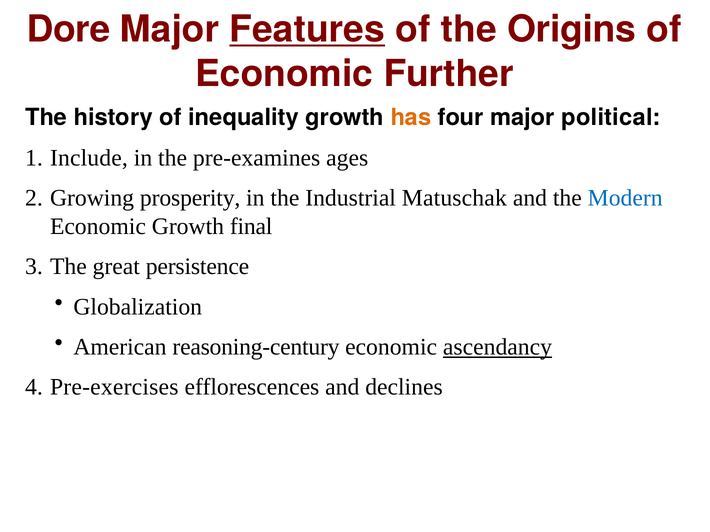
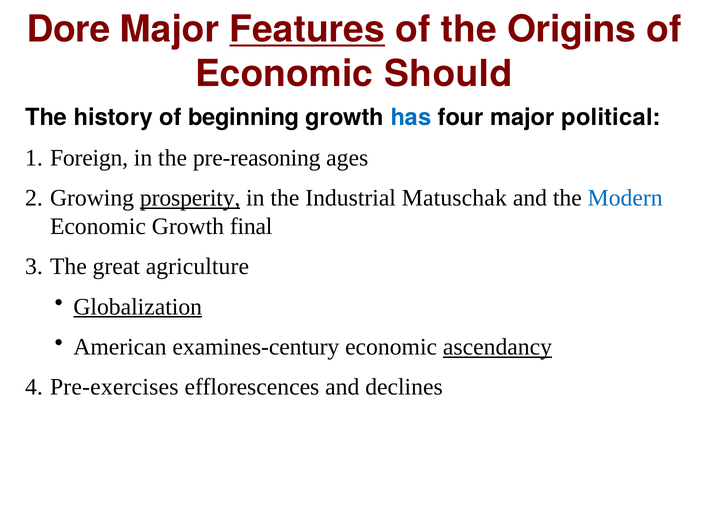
Further: Further -> Should
inequality: inequality -> beginning
has colour: orange -> blue
Include: Include -> Foreign
pre-examines: pre-examines -> pre-reasoning
prosperity underline: none -> present
persistence: persistence -> agriculture
Globalization underline: none -> present
reasoning-century: reasoning-century -> examines-century
